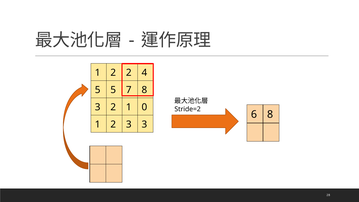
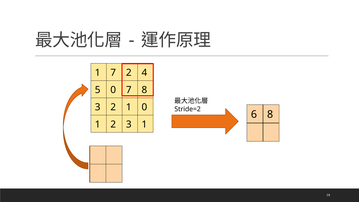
2 at (113, 73): 2 -> 7
5 5: 5 -> 0
3 3: 3 -> 1
